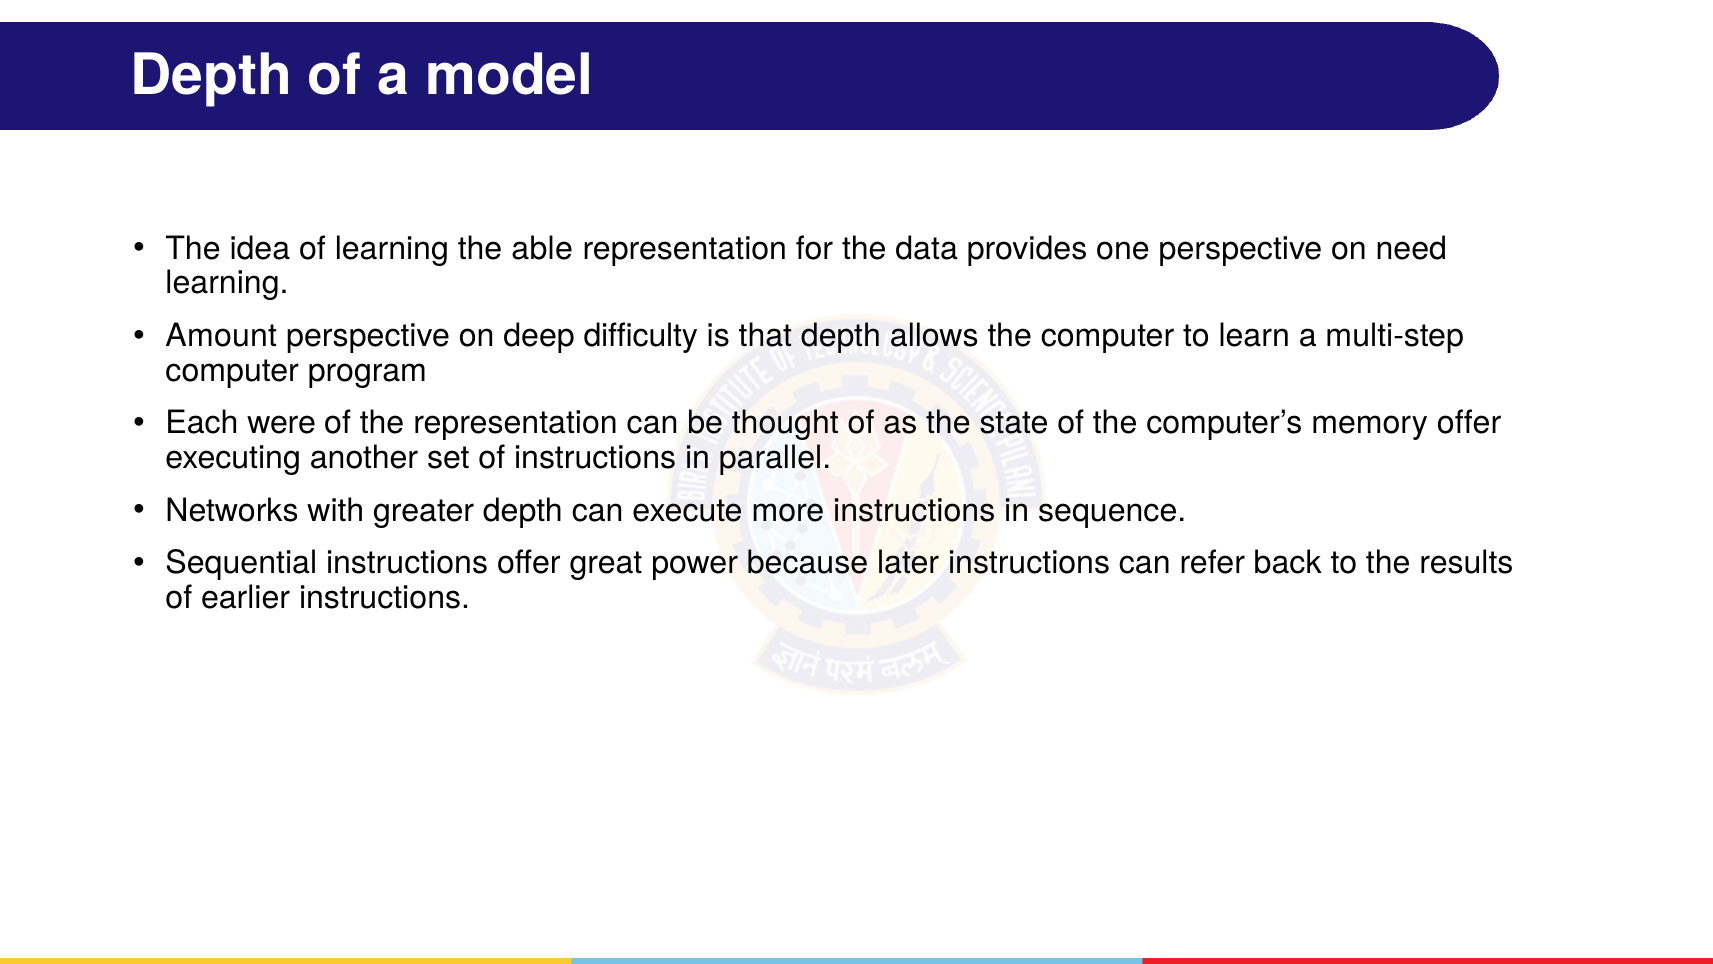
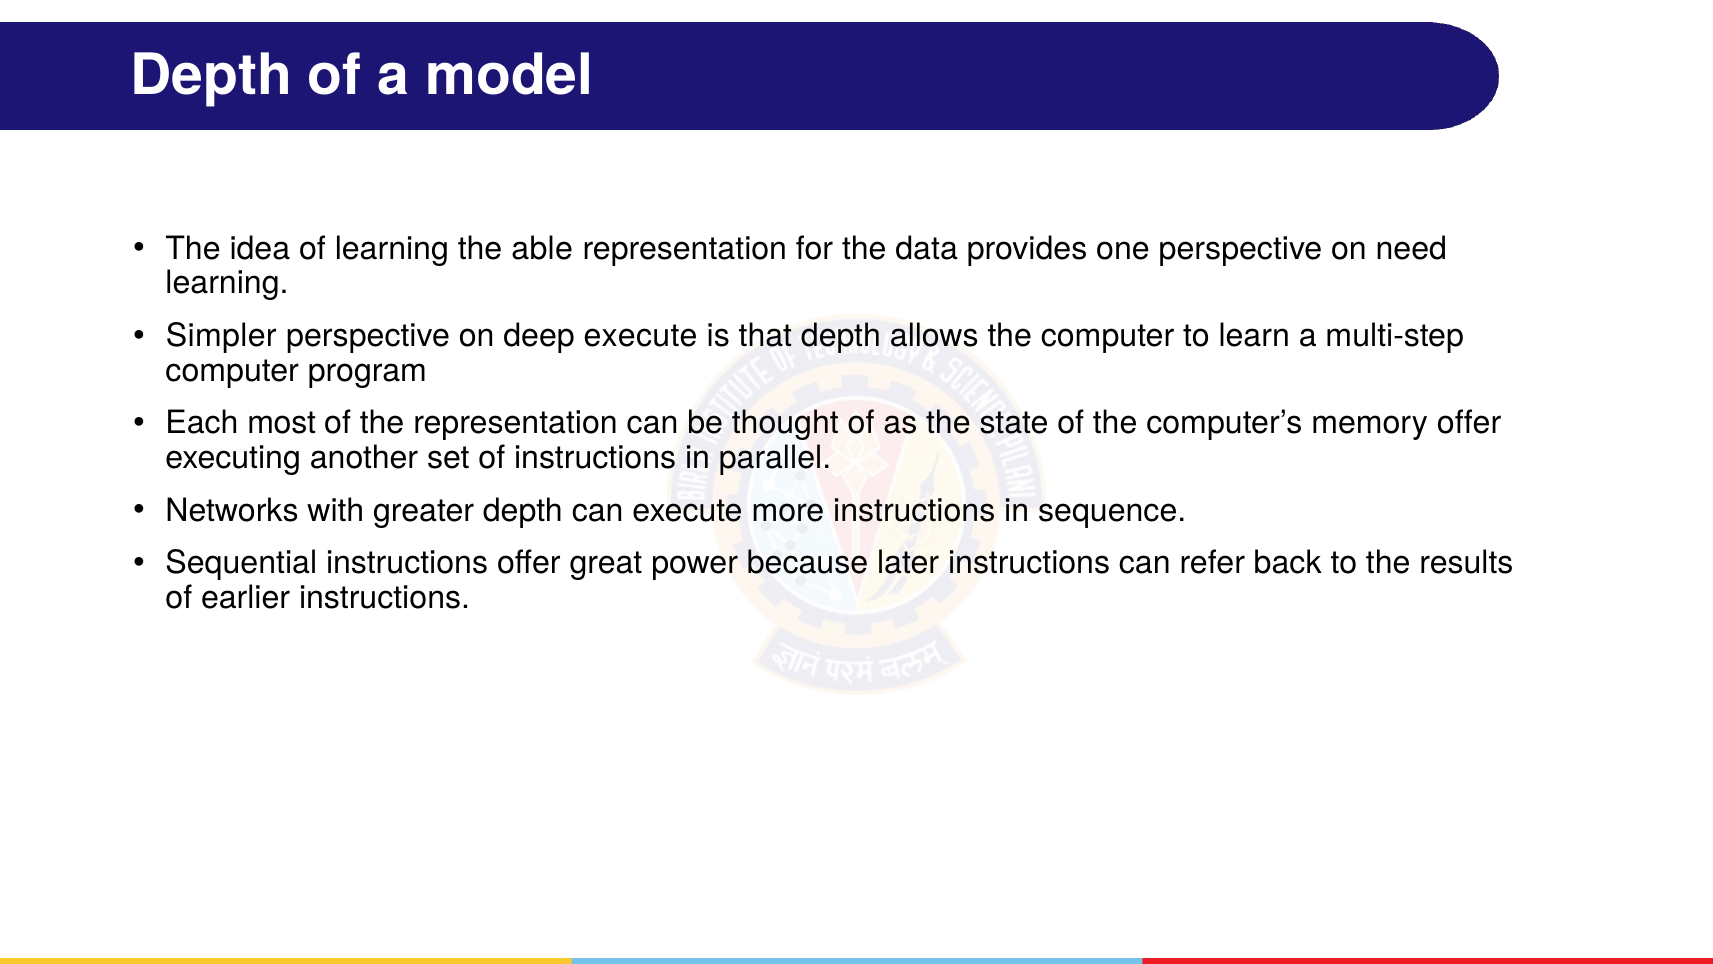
Amount: Amount -> Simpler
deep difficulty: difficulty -> execute
were: were -> most
